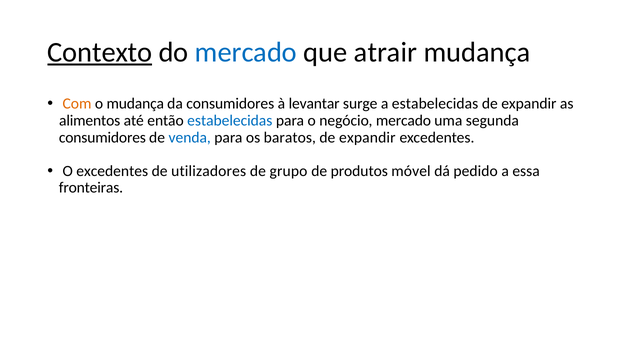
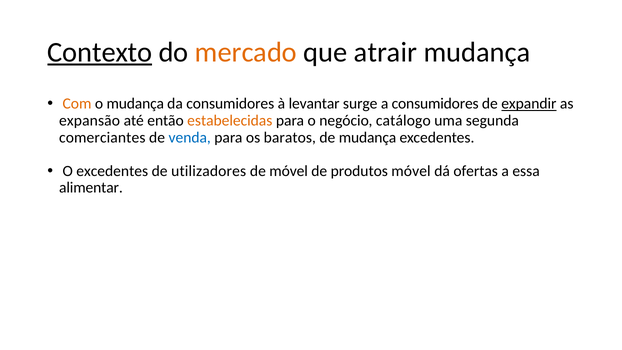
mercado at (246, 52) colour: blue -> orange
a estabelecidas: estabelecidas -> consumidores
expandir at (529, 104) underline: none -> present
alimentos: alimentos -> expansão
estabelecidas at (230, 121) colour: blue -> orange
negócio mercado: mercado -> catálogo
consumidores at (102, 137): consumidores -> comerciantes
expandir at (367, 137): expandir -> mudança
de grupo: grupo -> móvel
pedido: pedido -> ofertas
fronteiras: fronteiras -> alimentar
